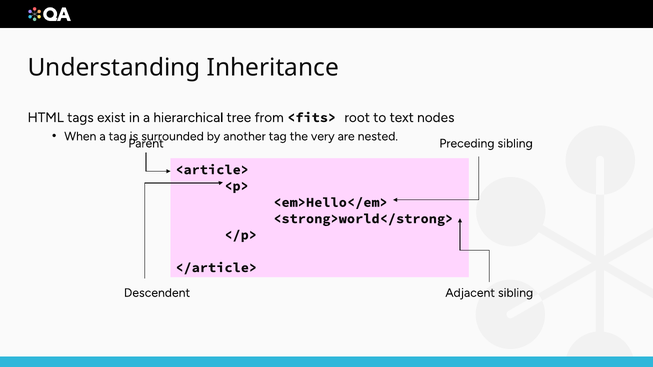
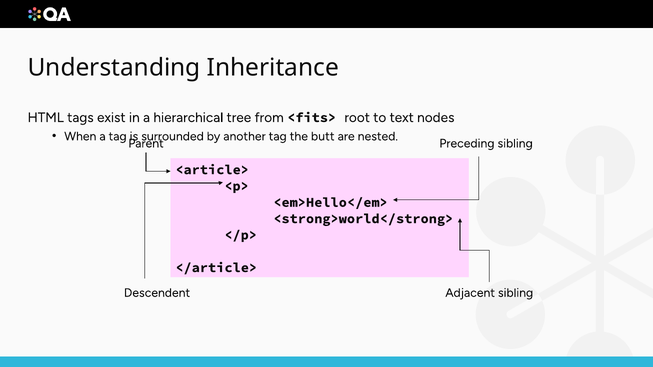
very: very -> butt
